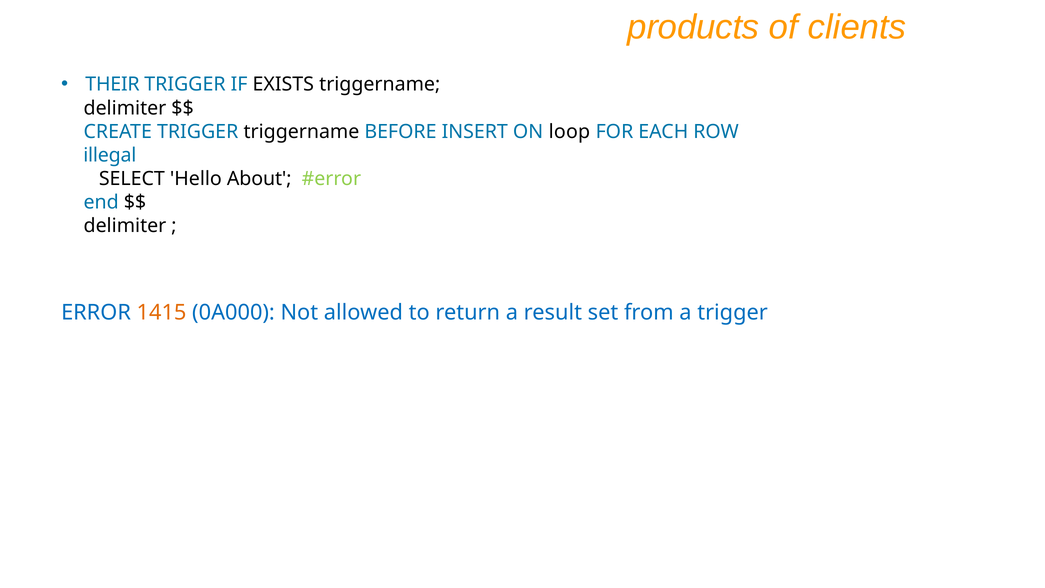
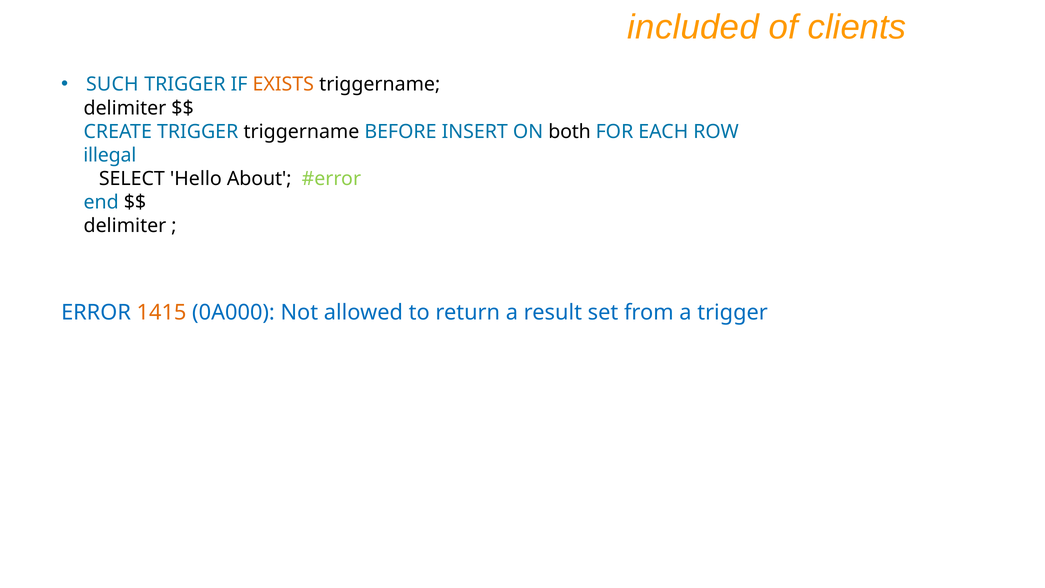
products: products -> included
THEIR: THEIR -> SUCH
EXISTS colour: black -> orange
loop: loop -> both
